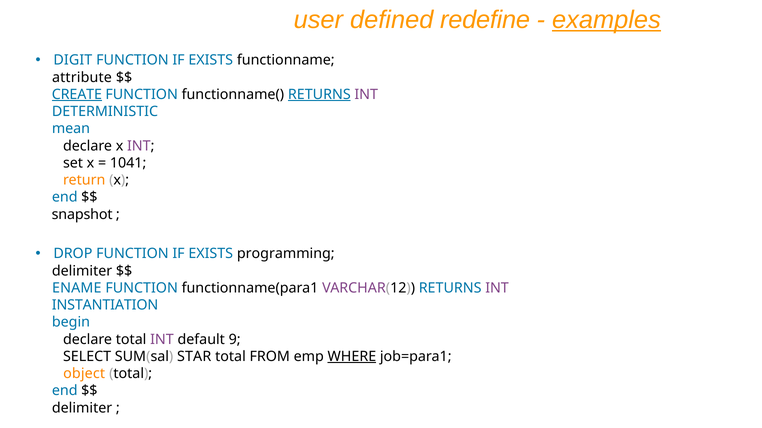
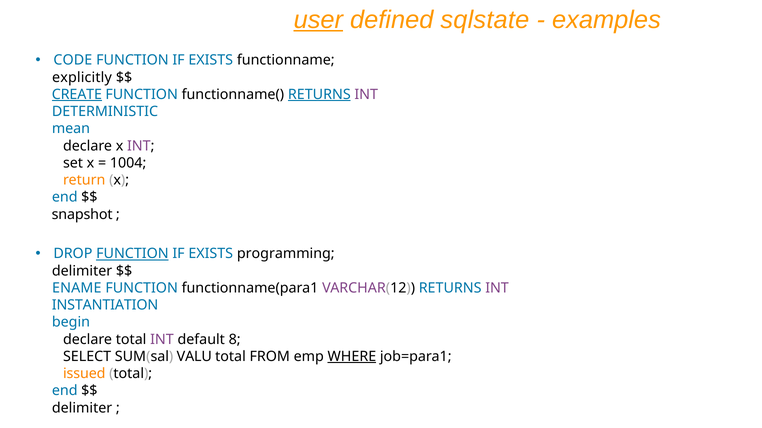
user underline: none -> present
redefine: redefine -> sqlstate
examples underline: present -> none
DIGIT: DIGIT -> CODE
attribute: attribute -> explicitly
1041: 1041 -> 1004
FUNCTION at (132, 254) underline: none -> present
9: 9 -> 8
STAR: STAR -> VALU
object: object -> issued
